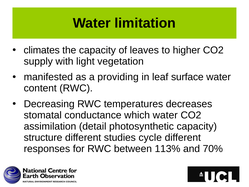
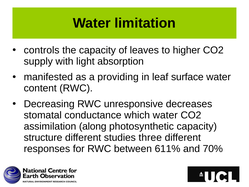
climates: climates -> controls
vegetation: vegetation -> absorption
temperatures: temperatures -> unresponsive
detail: detail -> along
cycle: cycle -> three
113%: 113% -> 611%
